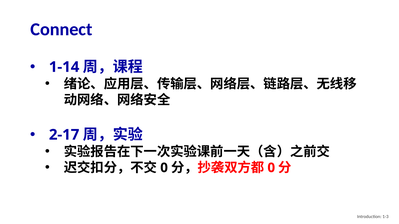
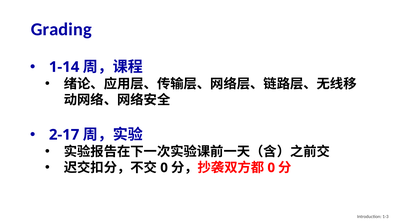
Connect: Connect -> Grading
